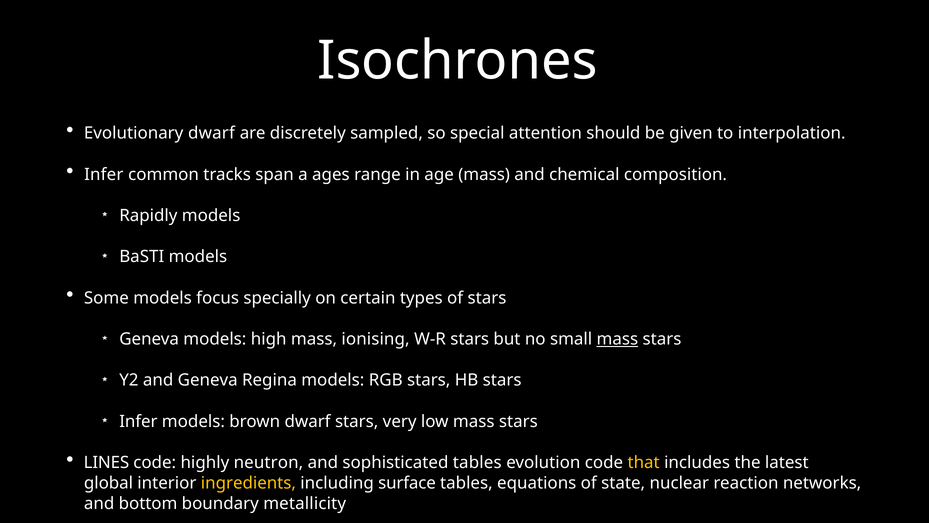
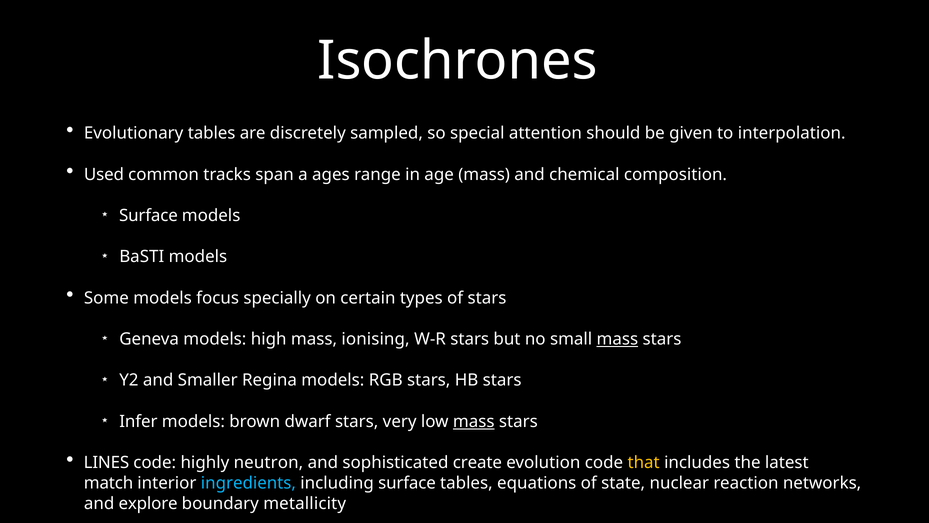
Evolutionary dwarf: dwarf -> tables
Infer at (104, 174): Infer -> Used
Rapidly at (148, 215): Rapidly -> Surface
and Geneva: Geneva -> Smaller
mass at (474, 421) underline: none -> present
sophisticated tables: tables -> create
global: global -> match
ingredients colour: yellow -> light blue
bottom: bottom -> explore
